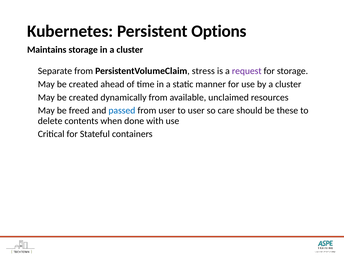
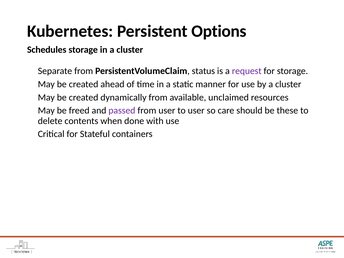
Maintains: Maintains -> Schedules
stress: stress -> status
passed colour: blue -> purple
